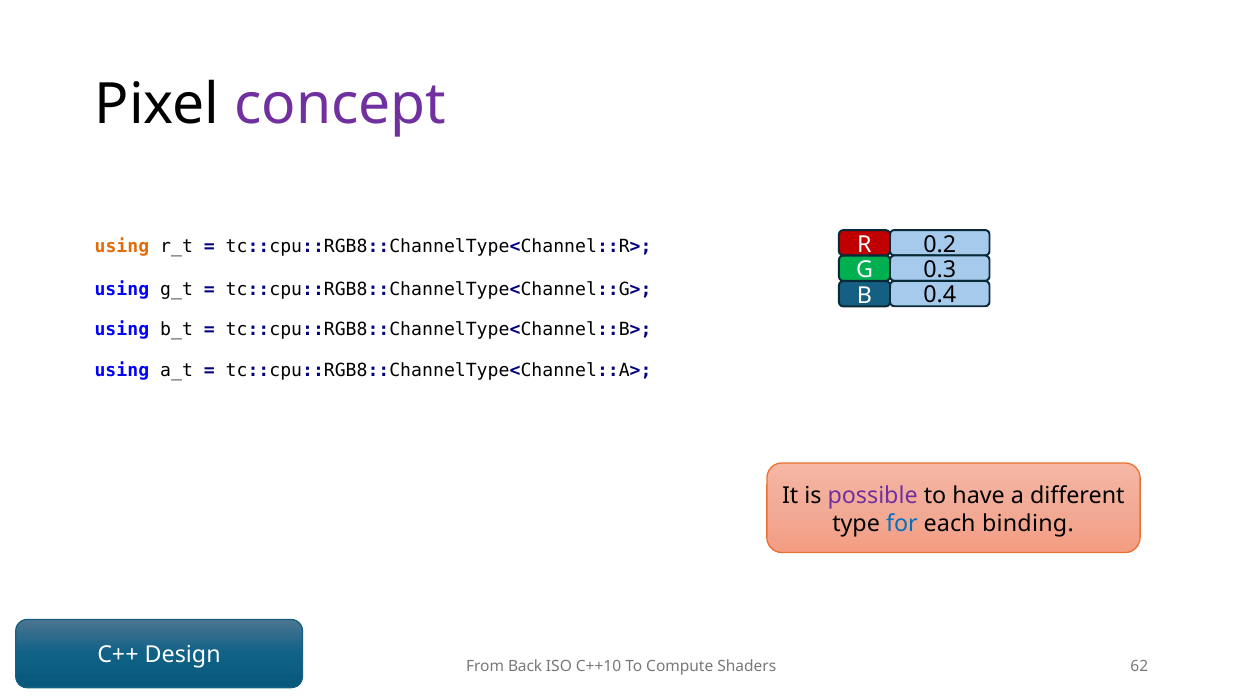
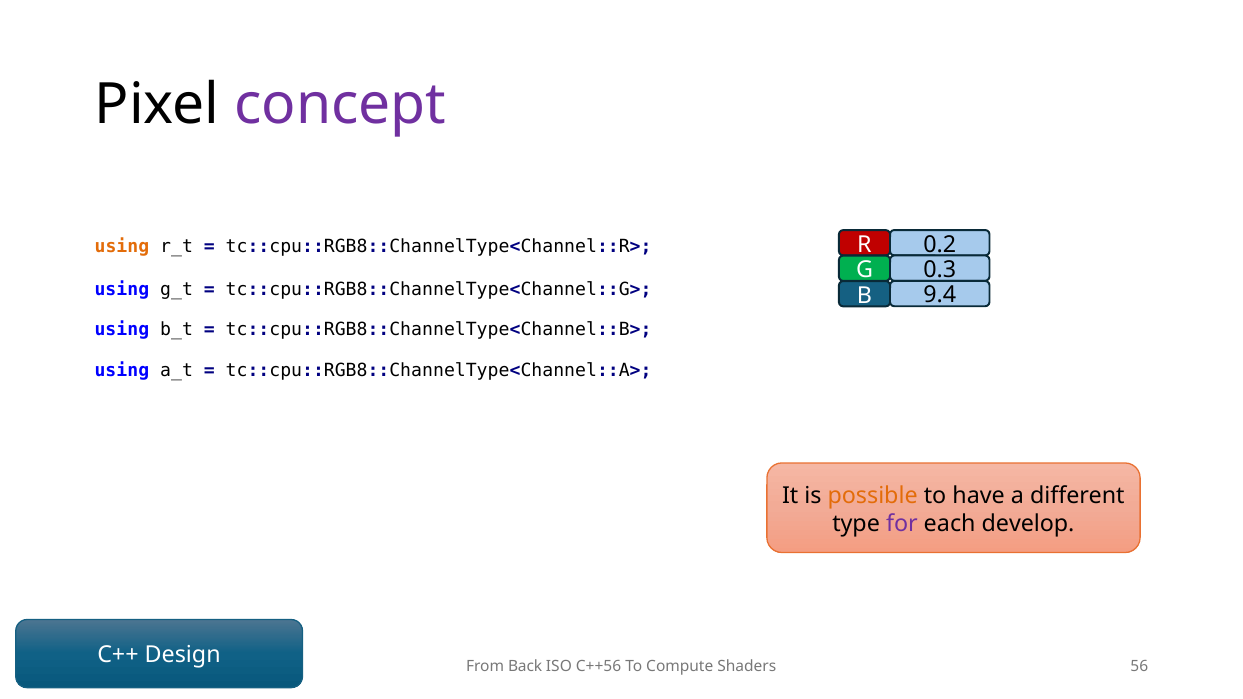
0.4: 0.4 -> 9.4
possible colour: purple -> orange
for colour: blue -> purple
binding: binding -> develop
C++10: C++10 -> C++56
62: 62 -> 56
